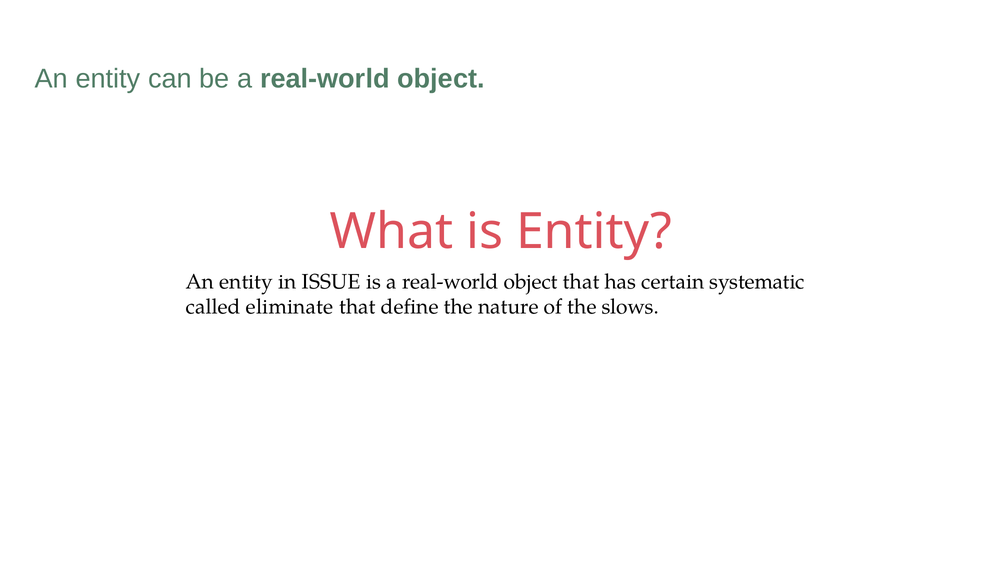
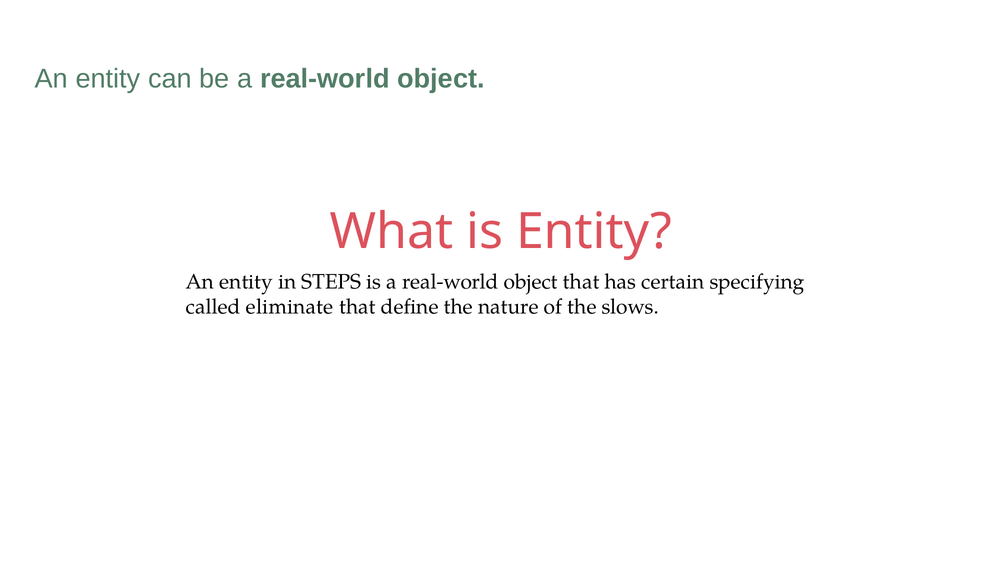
ISSUE: ISSUE -> STEPS
systematic: systematic -> specifying
